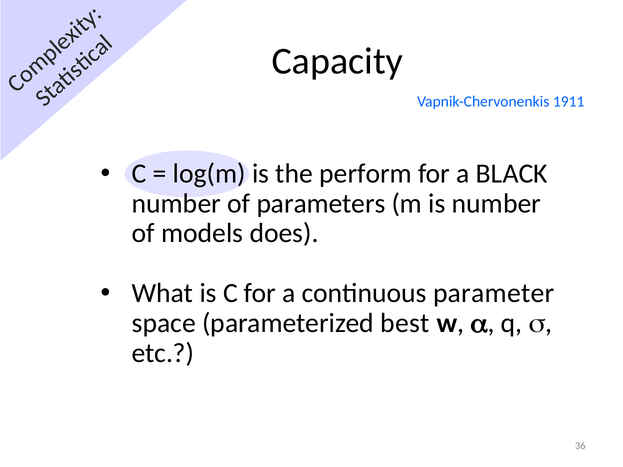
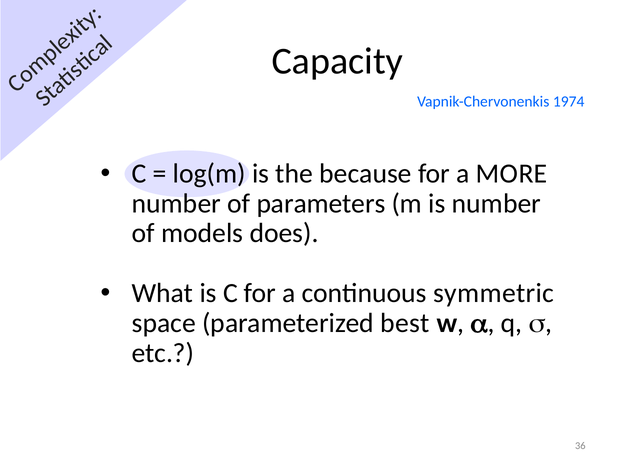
1911: 1911 -> 1974
perform: perform -> because
BLACK: BLACK -> MORE
parameter: parameter -> symmetric
